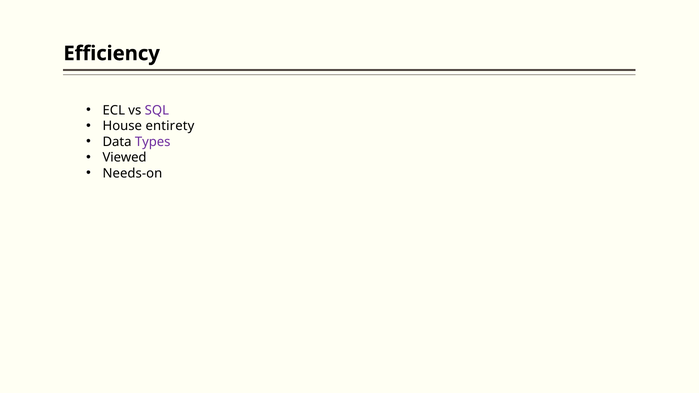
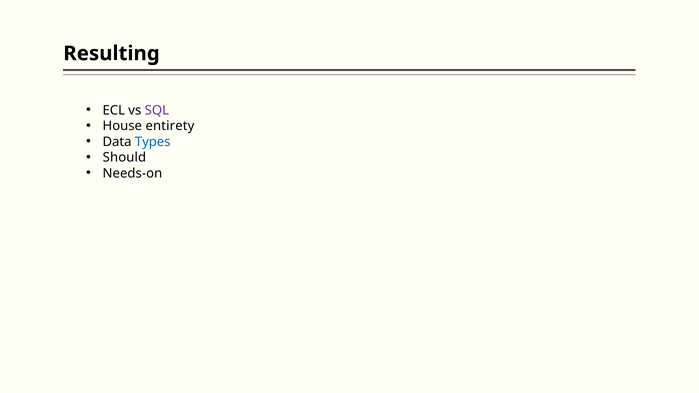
Efficiency: Efficiency -> Resulting
Types colour: purple -> blue
Viewed: Viewed -> Should
